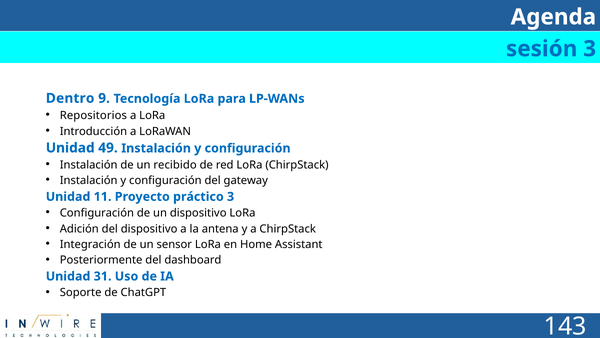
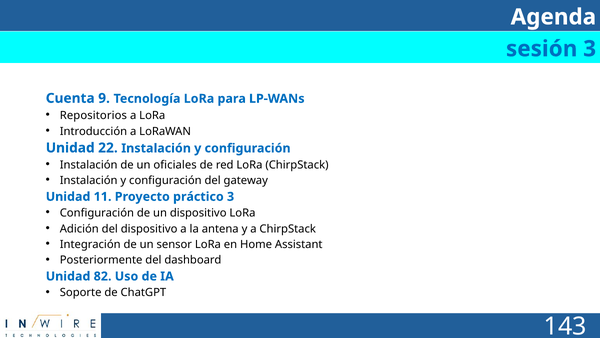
Dentro: Dentro -> Cuenta
49: 49 -> 22
recibido: recibido -> oficiales
31: 31 -> 82
